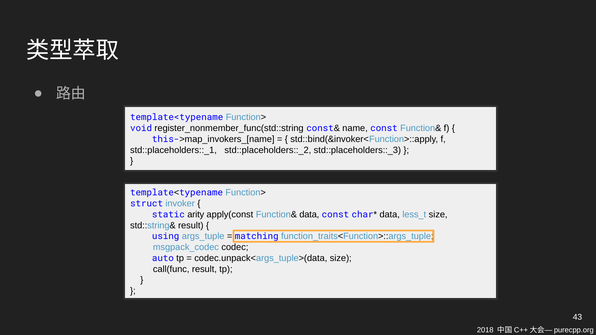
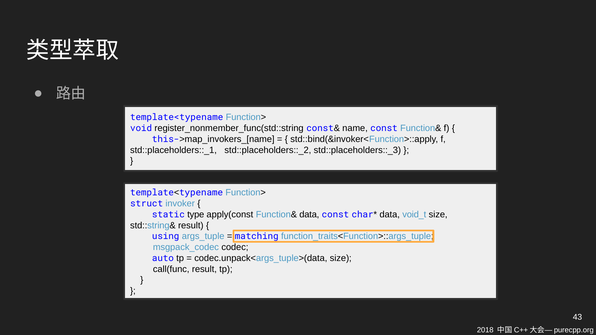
arity: arity -> type
less_t: less_t -> void_t
